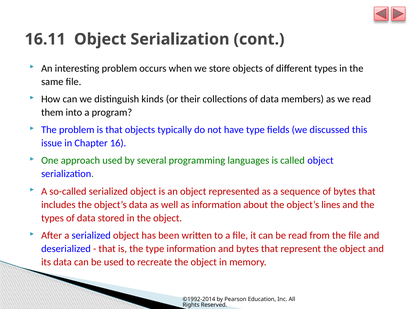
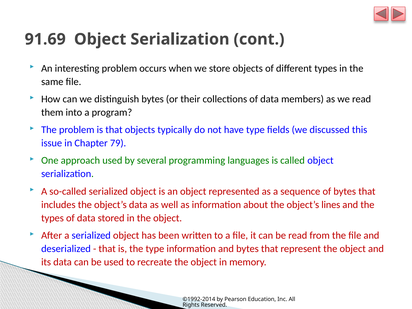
16.11: 16.11 -> 91.69
distinguish kinds: kinds -> bytes
16: 16 -> 79
